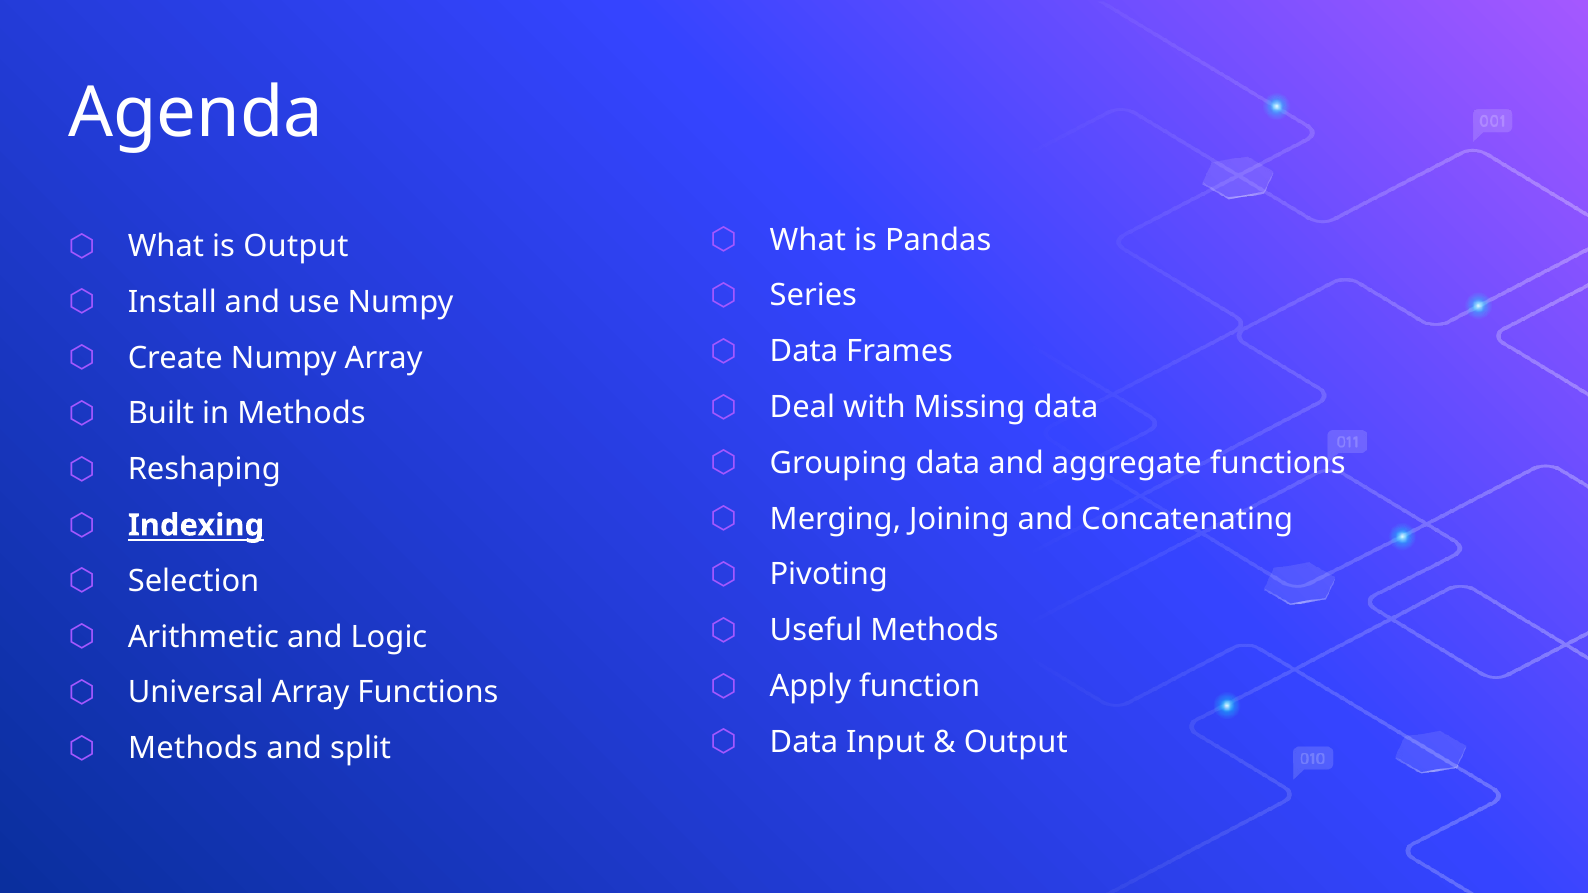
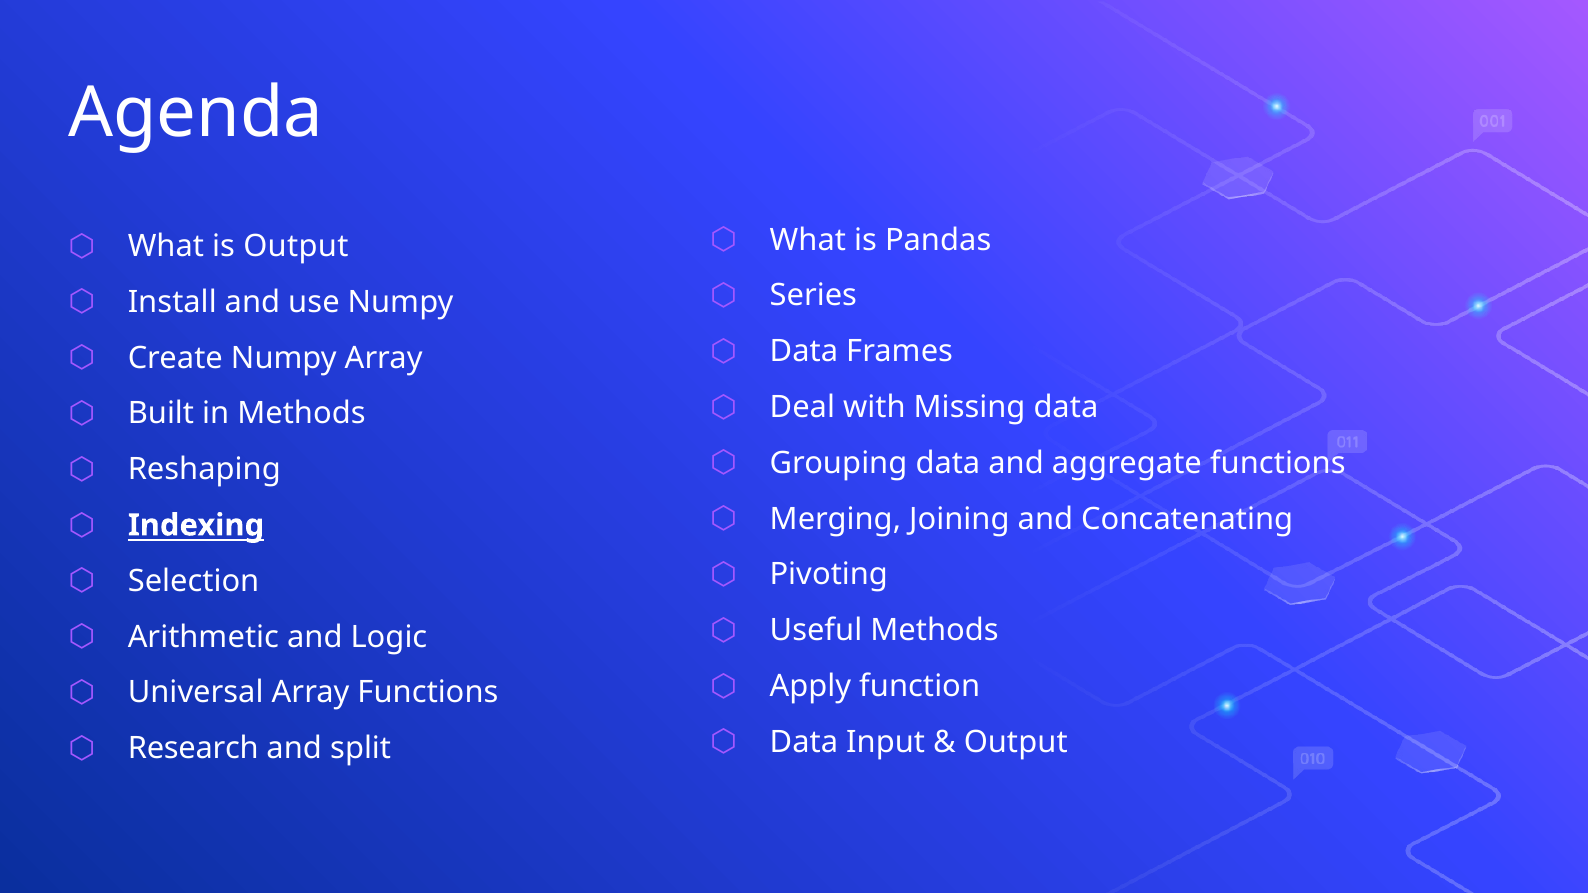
Methods at (193, 749): Methods -> Research
